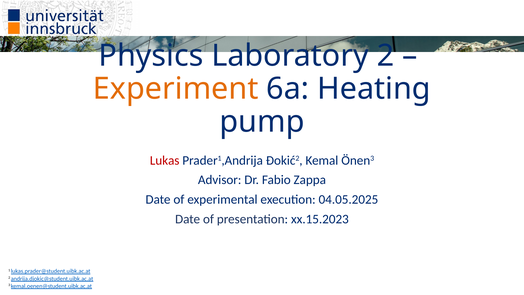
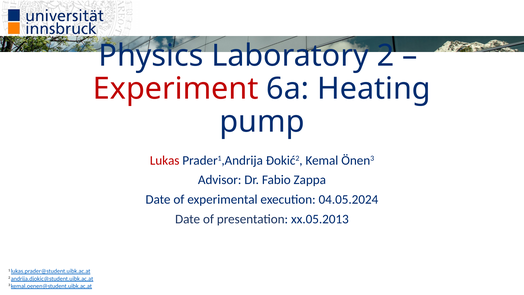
Experiment colour: orange -> red
04.05.2025: 04.05.2025 -> 04.05.2024
xx.15.2023: xx.15.2023 -> xx.05.2013
